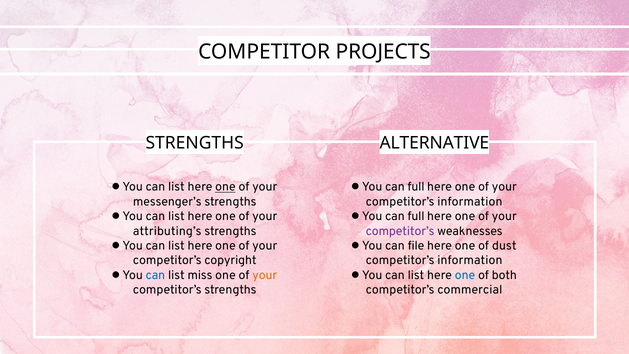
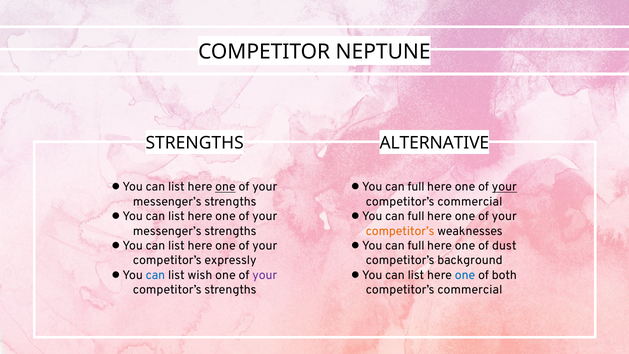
PROJECTS: PROJECTS -> NEPTUNE
your at (504, 187) underline: none -> present
information at (470, 202): information -> commercial
attributing’s at (167, 231): attributing’s -> messenger’s
competitor’s at (400, 231) colour: purple -> orange
file at (416, 246): file -> full
copyright: copyright -> expressly
information at (470, 260): information -> background
miss: miss -> wish
your at (265, 275) colour: orange -> purple
